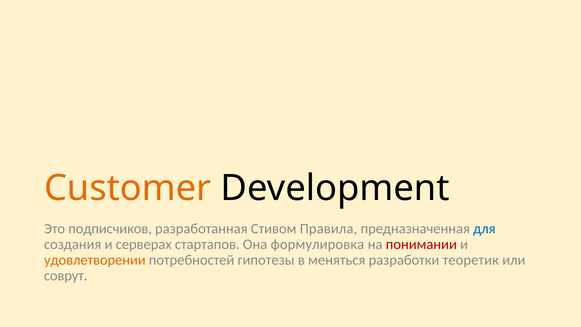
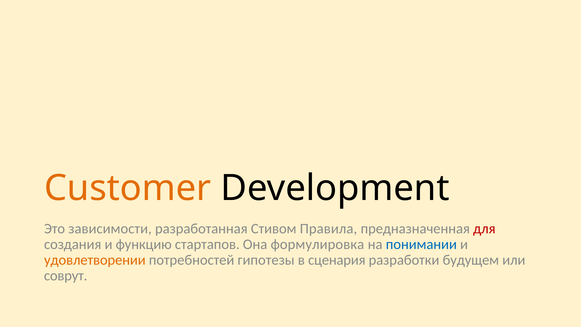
подписчиков: подписчиков -> зависимости
для colour: blue -> red
серверах: серверах -> функцию
понимании colour: red -> blue
меняться: меняться -> сценария
теоретик: теоретик -> будущем
